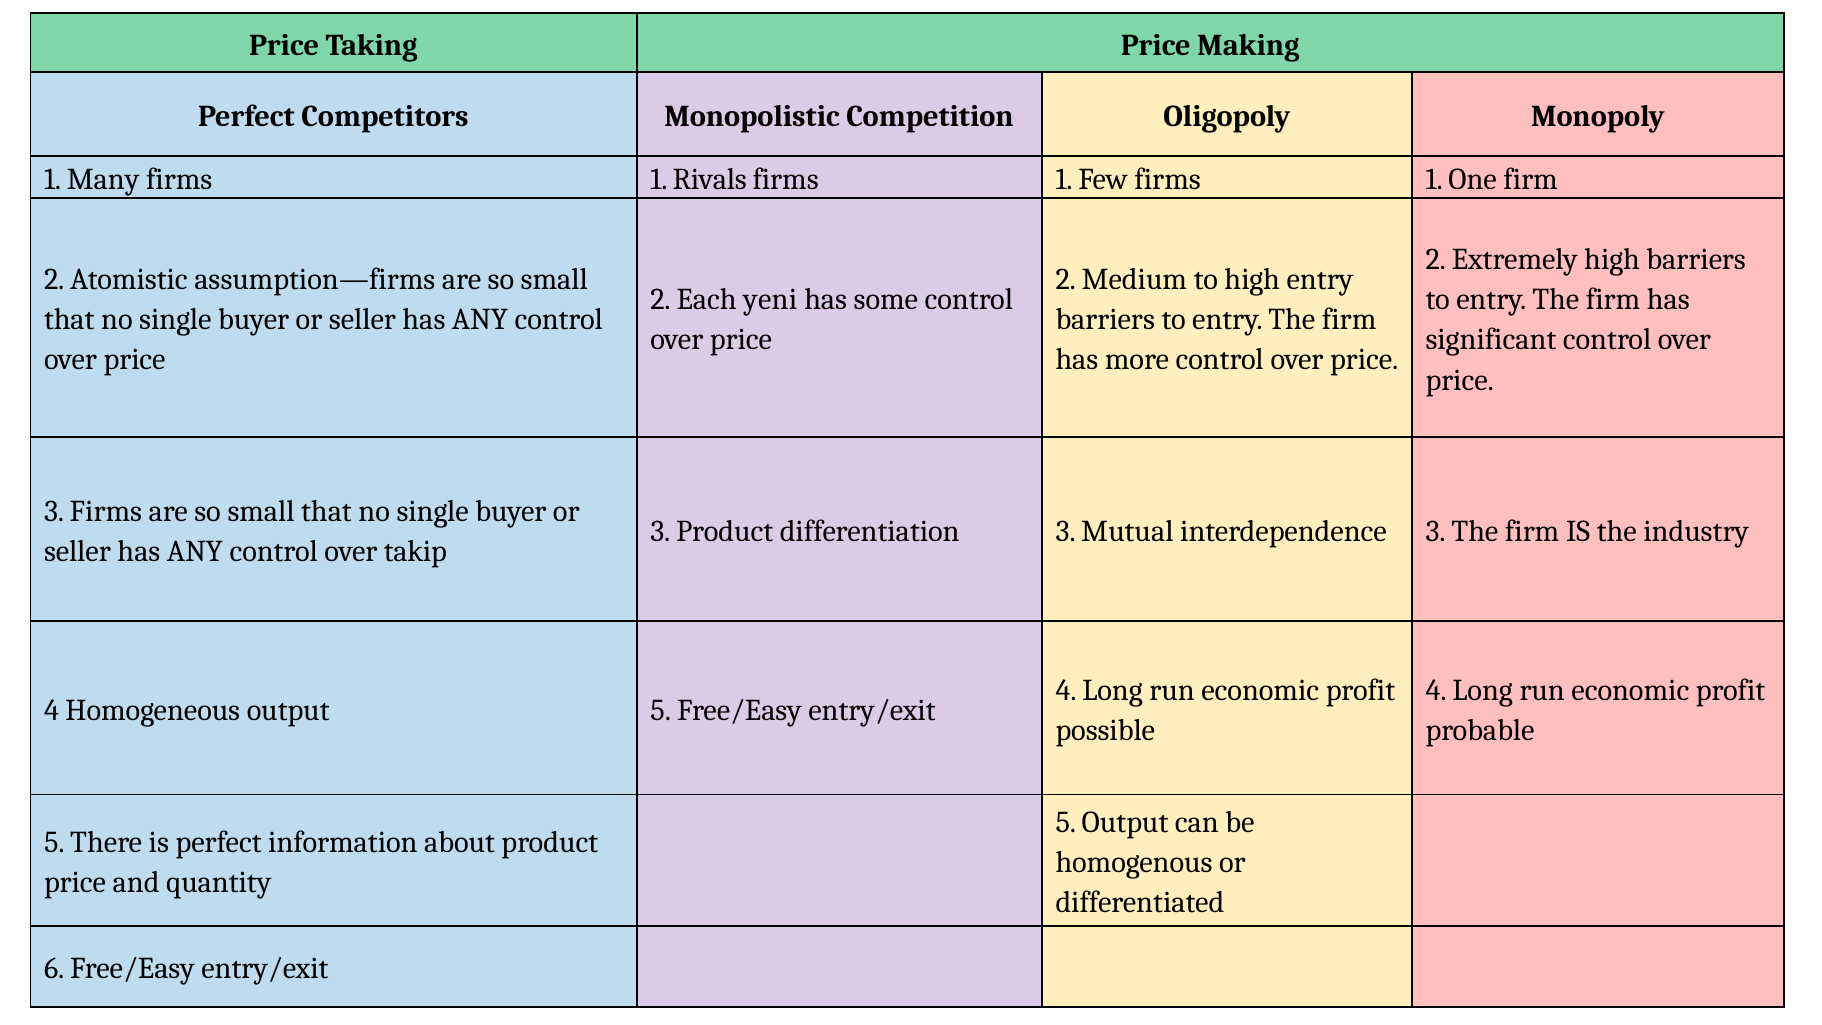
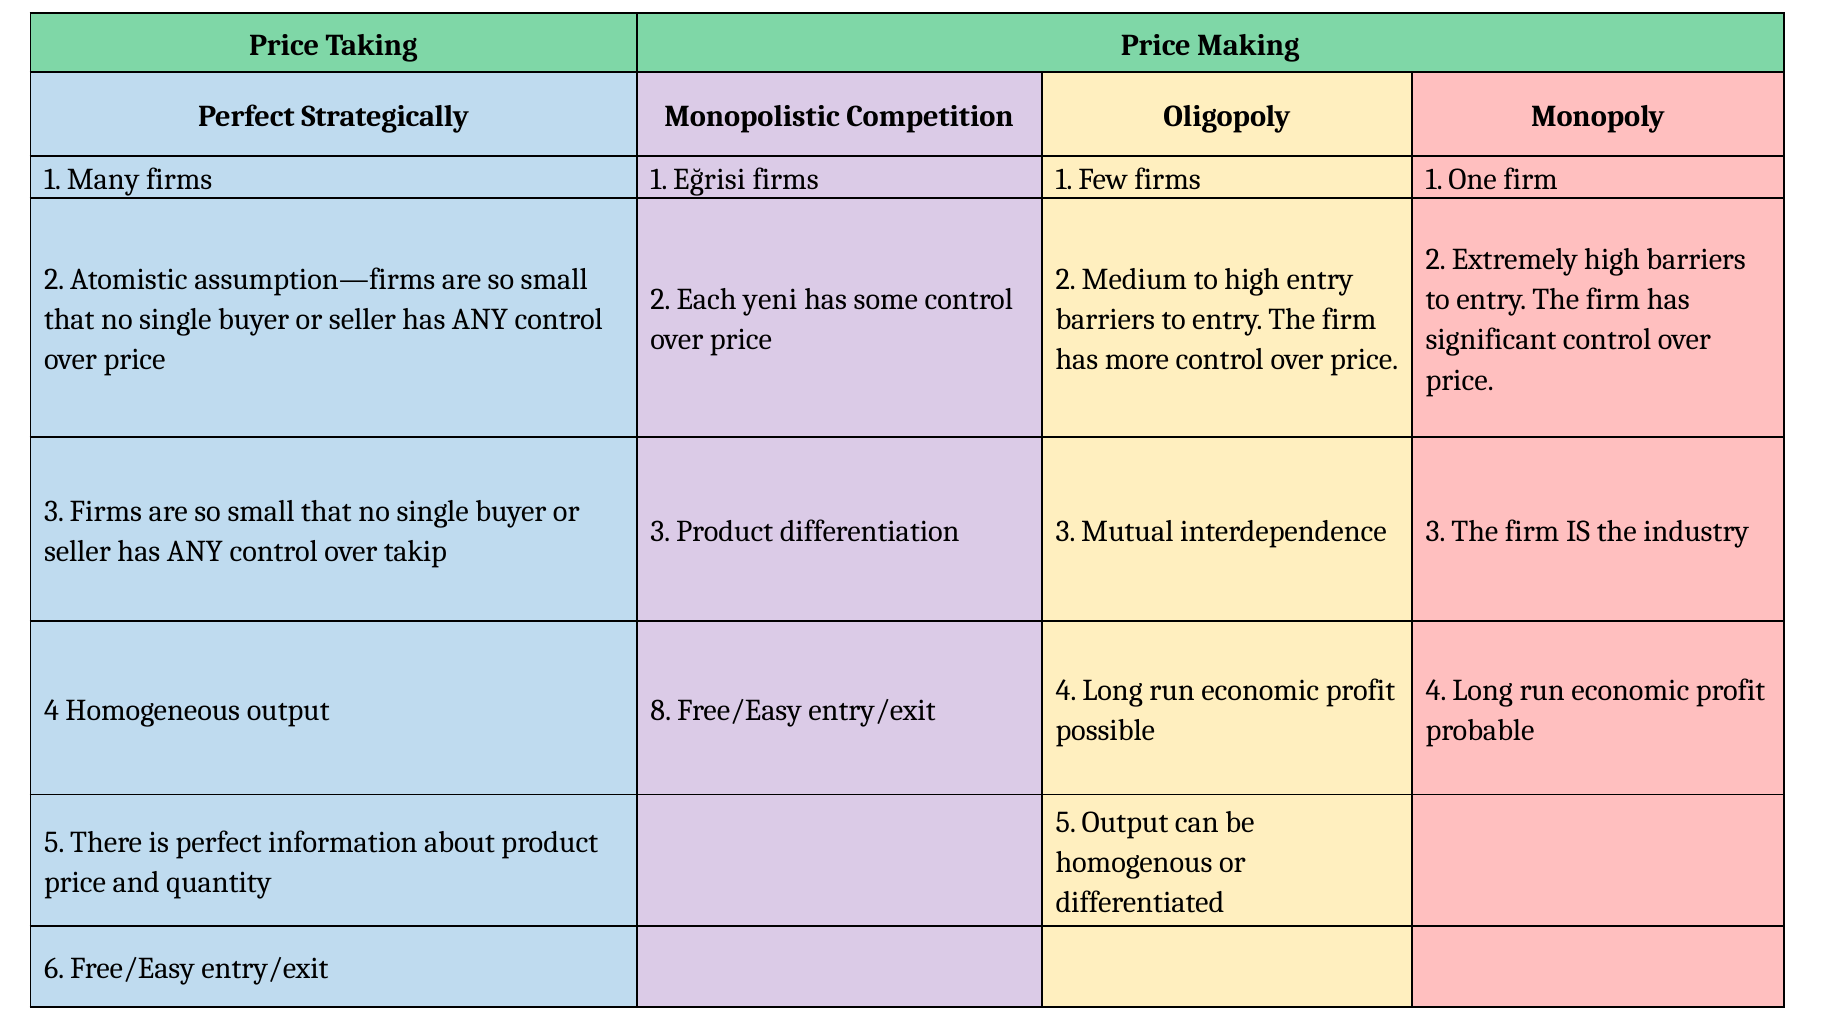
Competitors: Competitors -> Strategically
Rivals: Rivals -> Eğrisi
output 5: 5 -> 8
